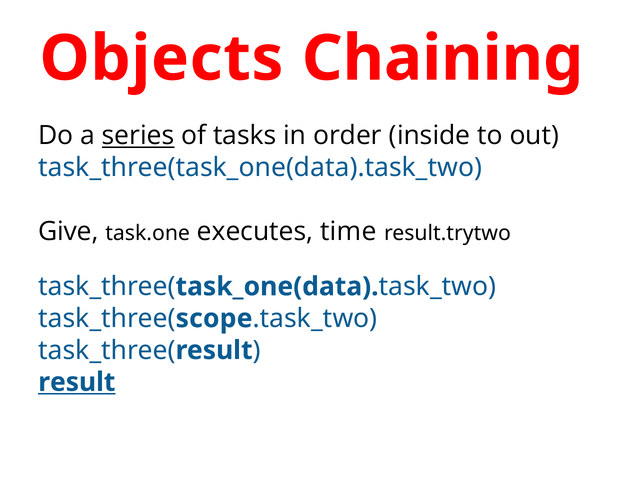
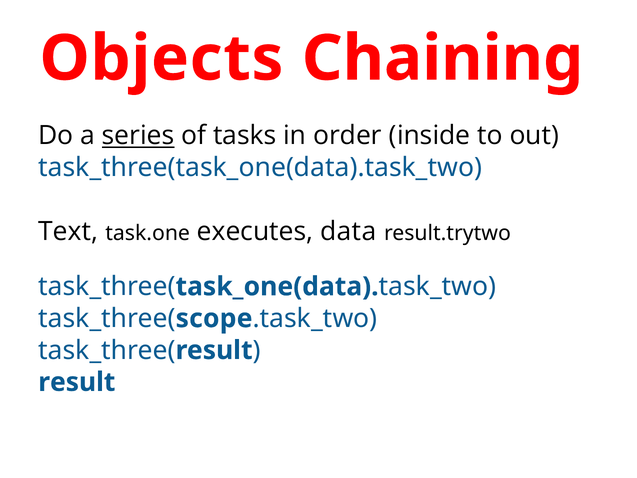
Give: Give -> Text
time: time -> data
result at (77, 382) underline: present -> none
